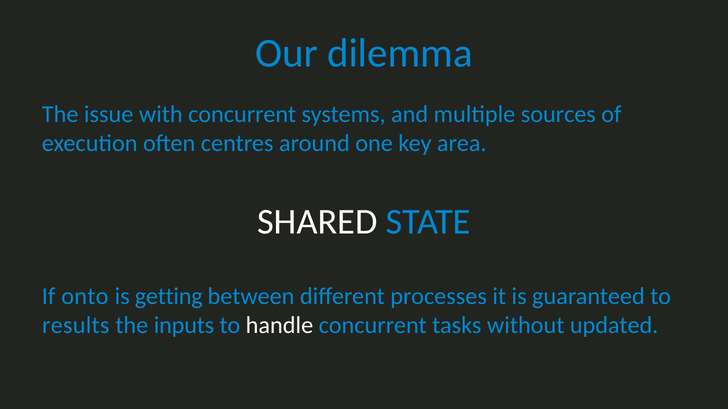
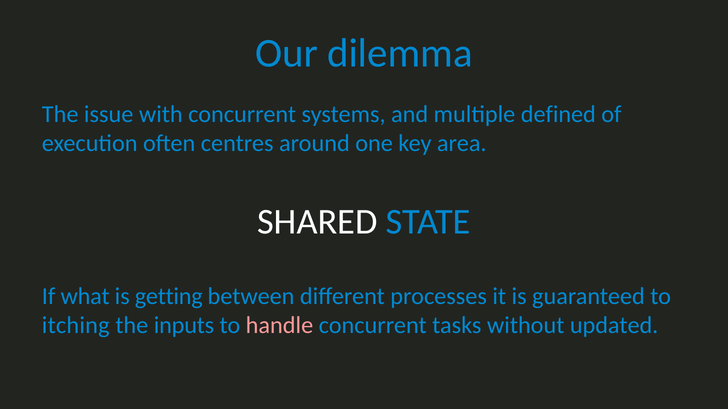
sources: sources -> defined
onto: onto -> what
results: results -> itching
handle colour: white -> pink
